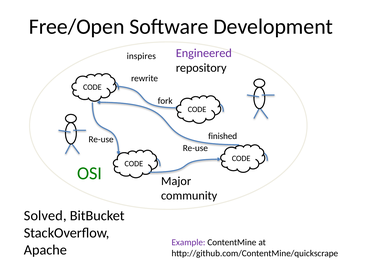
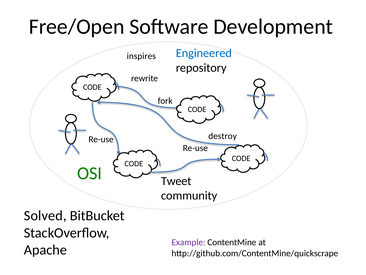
Engineered colour: purple -> blue
finished: finished -> destroy
Major: Major -> Tweet
